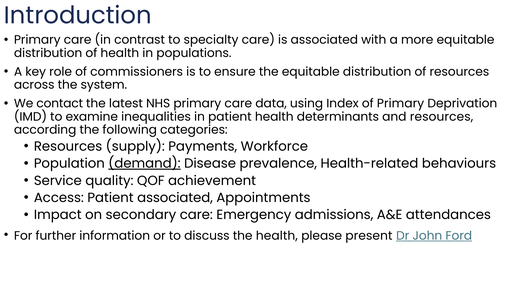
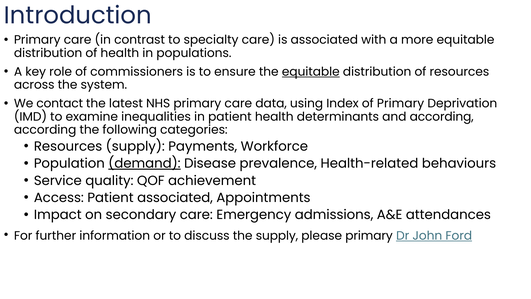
equitable at (311, 72) underline: none -> present
and resources: resources -> according
the health: health -> supply
please present: present -> primary
